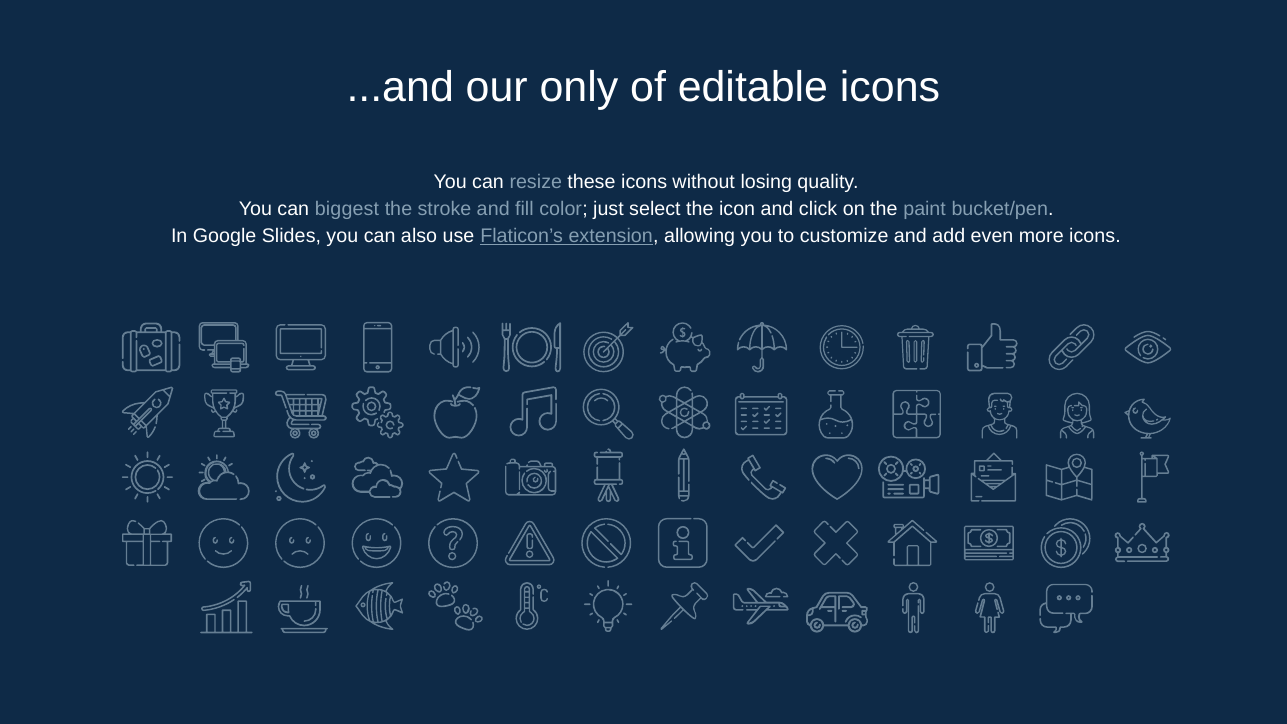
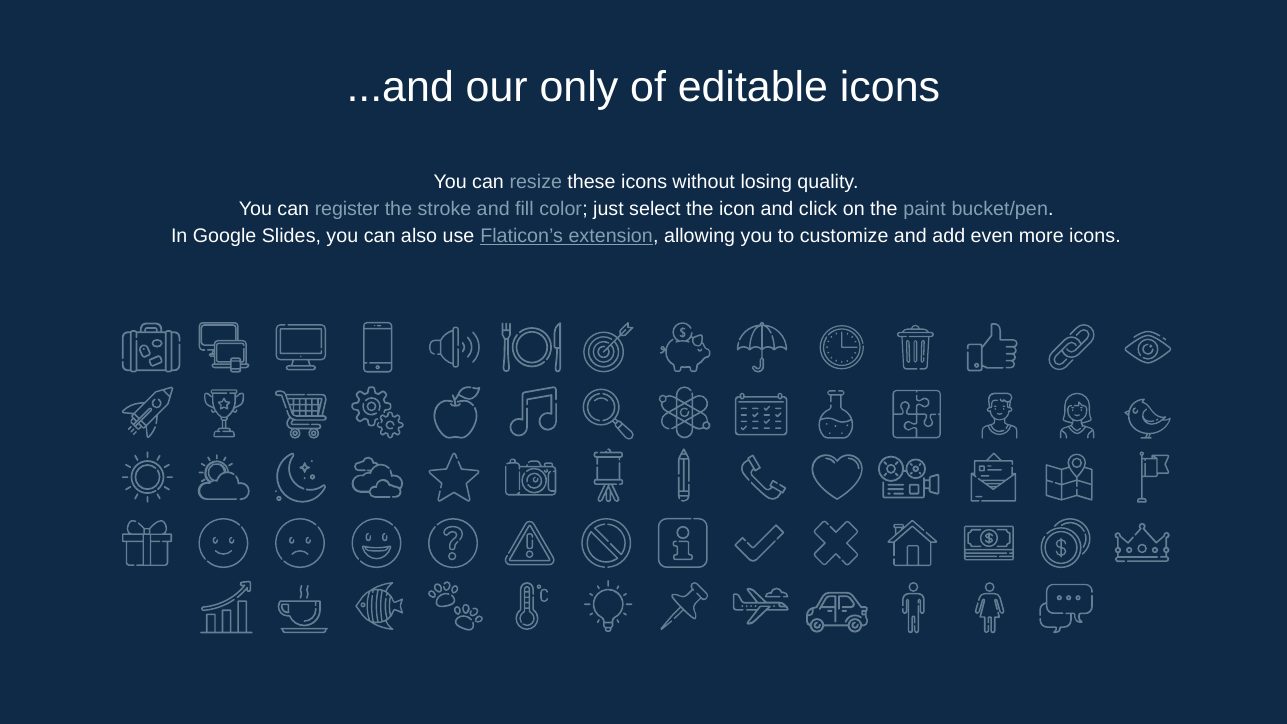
biggest: biggest -> register
